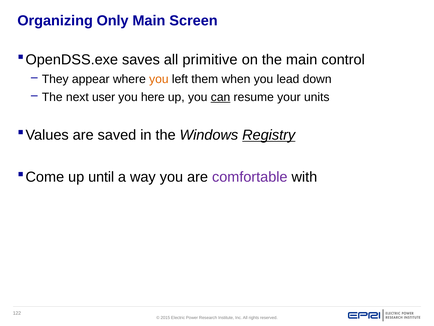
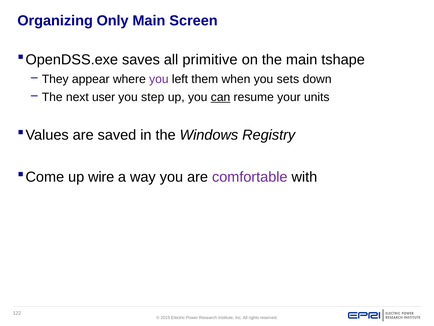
control: control -> tshape
you at (159, 79) colour: orange -> purple
lead: lead -> sets
here: here -> step
Registry underline: present -> none
until: until -> wire
